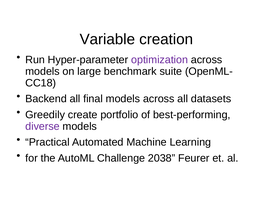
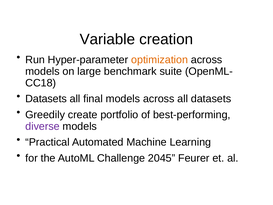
optimization colour: purple -> orange
Backend at (46, 99): Backend -> Datasets
2038: 2038 -> 2045
